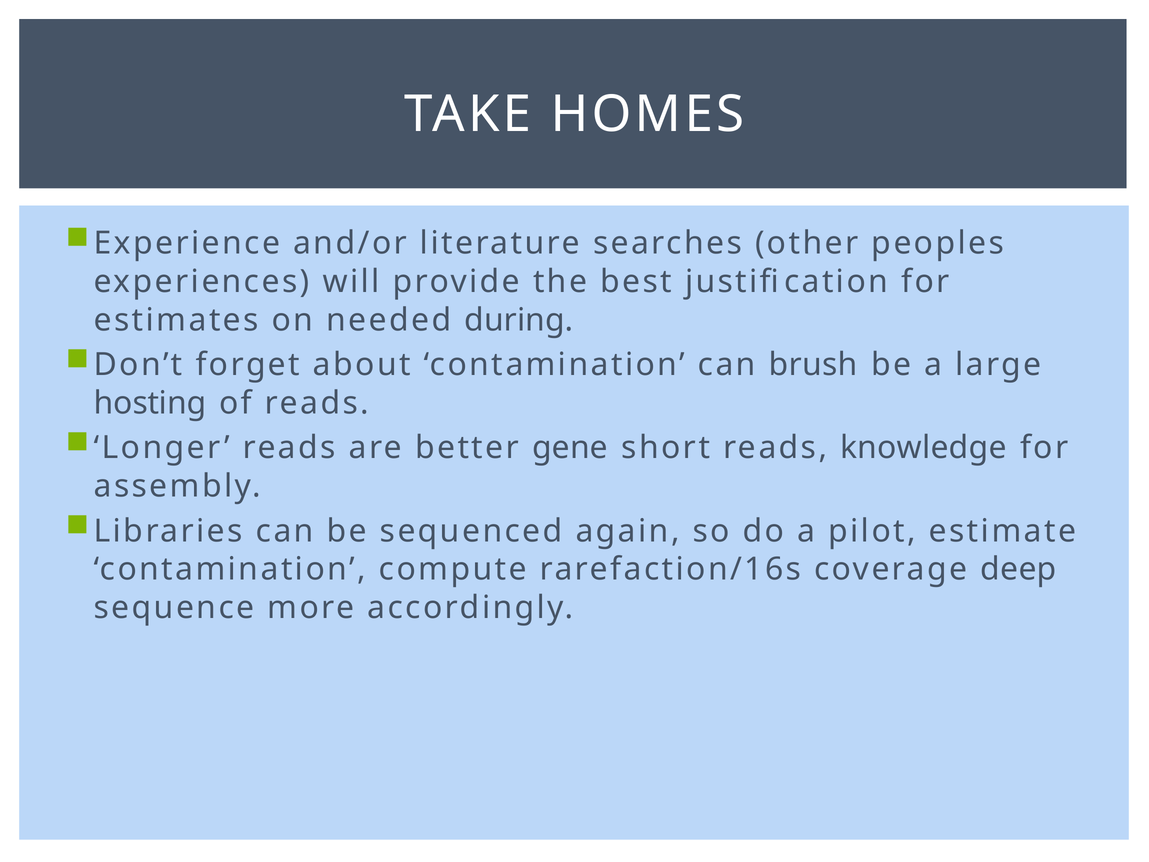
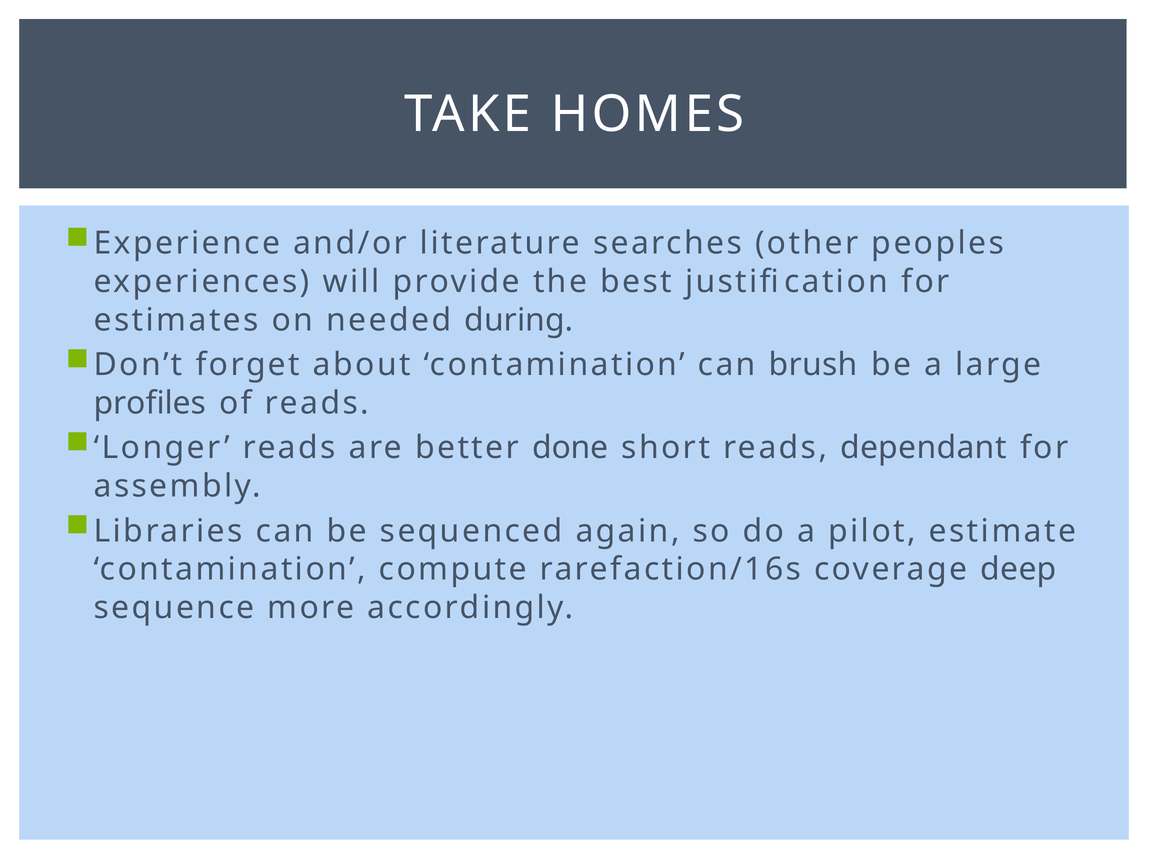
hosting: hosting -> profiles
gene: gene -> done
knowledge: knowledge -> dependant
